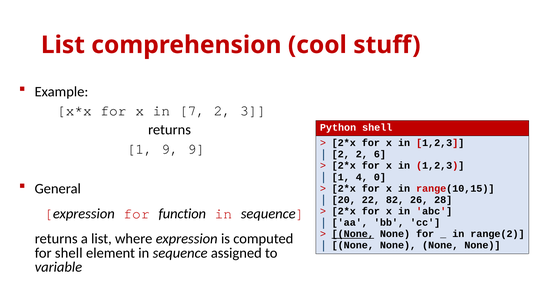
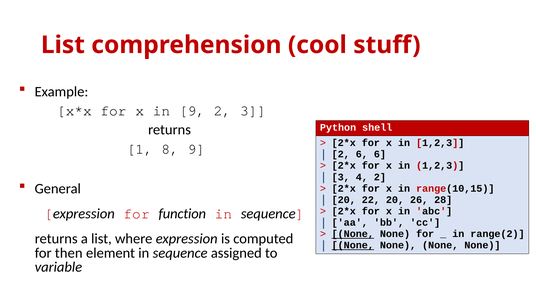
in 7: 7 -> 9
1 9: 9 -> 8
2 2: 2 -> 6
1 at (341, 177): 1 -> 3
4 0: 0 -> 2
22 82: 82 -> 20
None at (353, 246) underline: none -> present
for shell: shell -> then
